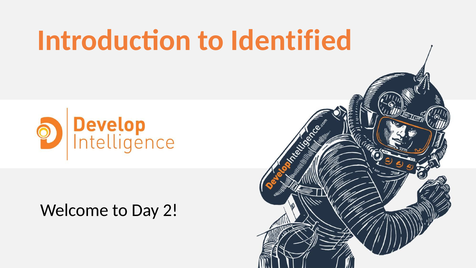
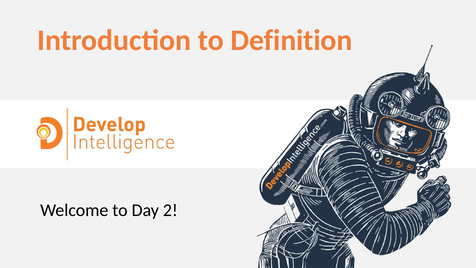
Identified: Identified -> Definition
